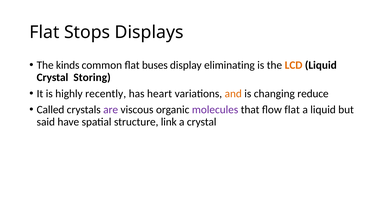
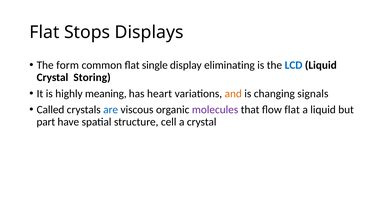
kinds: kinds -> form
buses: buses -> single
LCD colour: orange -> blue
recently: recently -> meaning
reduce: reduce -> signals
are colour: purple -> blue
said: said -> part
link: link -> cell
